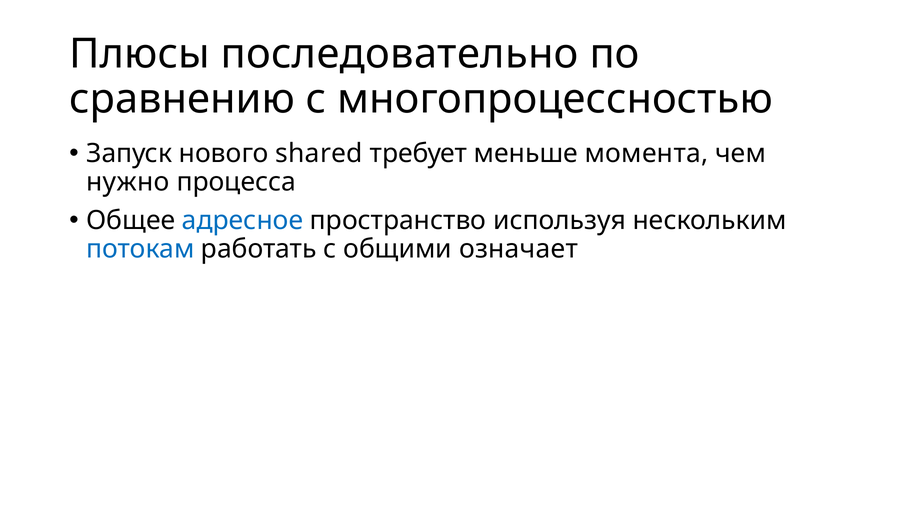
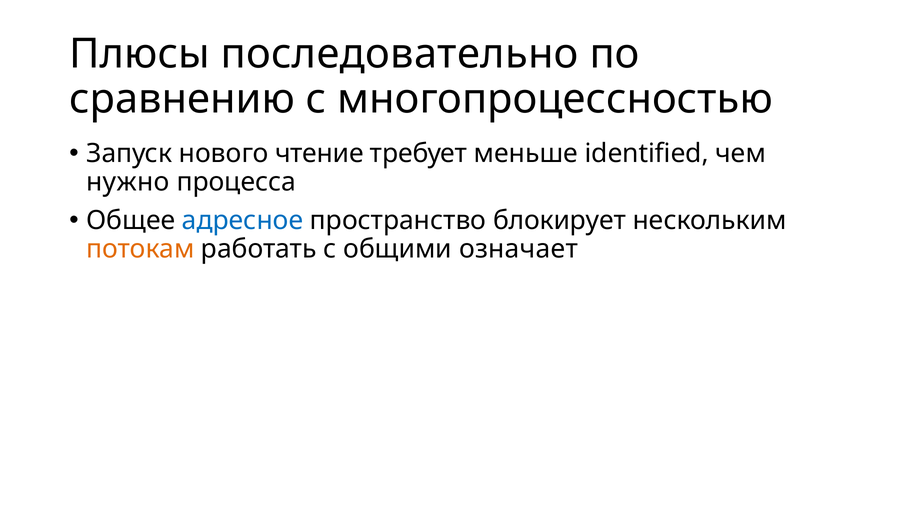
shared: shared -> чтение
момента: момента -> identified
используя: используя -> блокирует
потокам colour: blue -> orange
